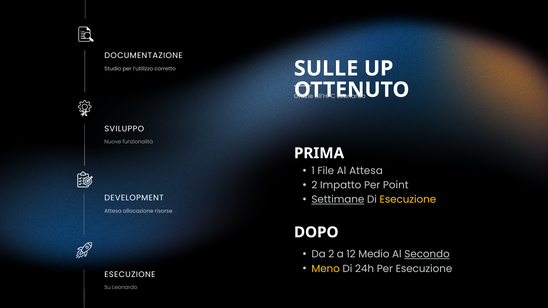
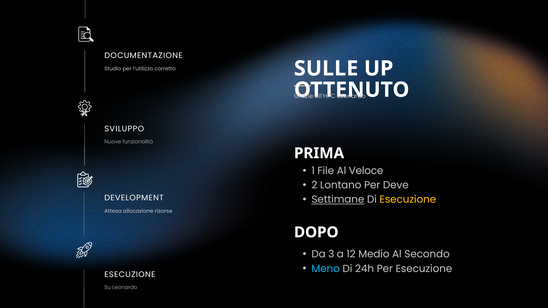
Al Attesa: Attesa -> Veloce
Impatto: Impatto -> Lontano
Point: Point -> Deve
Da 2: 2 -> 3
Secondo underline: present -> none
Meno colour: yellow -> light blue
